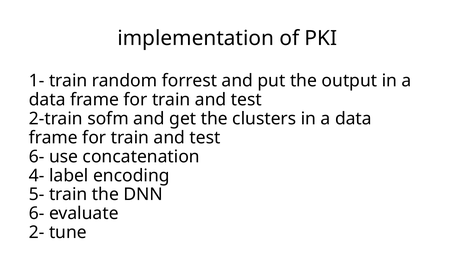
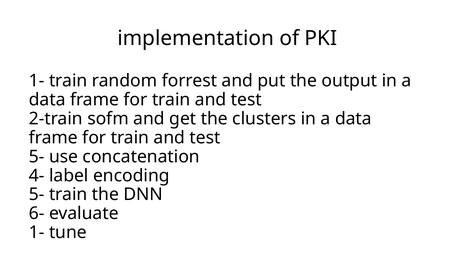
6- at (37, 157): 6- -> 5-
2- at (37, 232): 2- -> 1-
